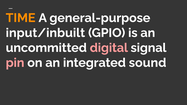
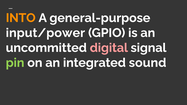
TIME: TIME -> INTO
input/inbuilt: input/inbuilt -> input/power
pin colour: pink -> light green
